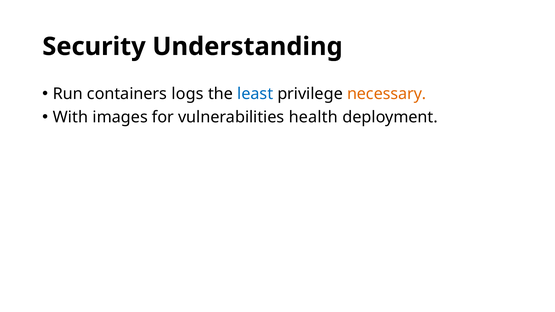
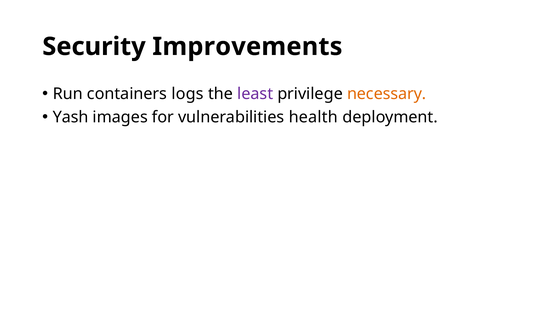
Understanding: Understanding -> Improvements
least colour: blue -> purple
With: With -> Yash
